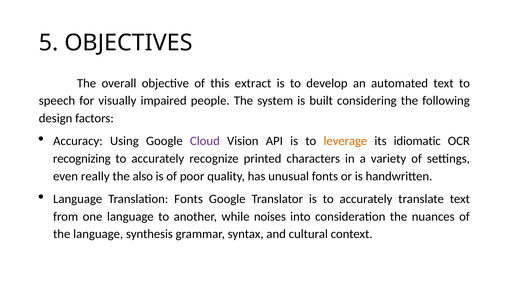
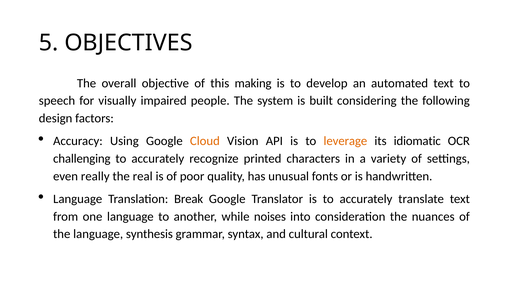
extract: extract -> making
Cloud colour: purple -> orange
recognizing: recognizing -> challenging
also: also -> real
Translation Fonts: Fonts -> Break
